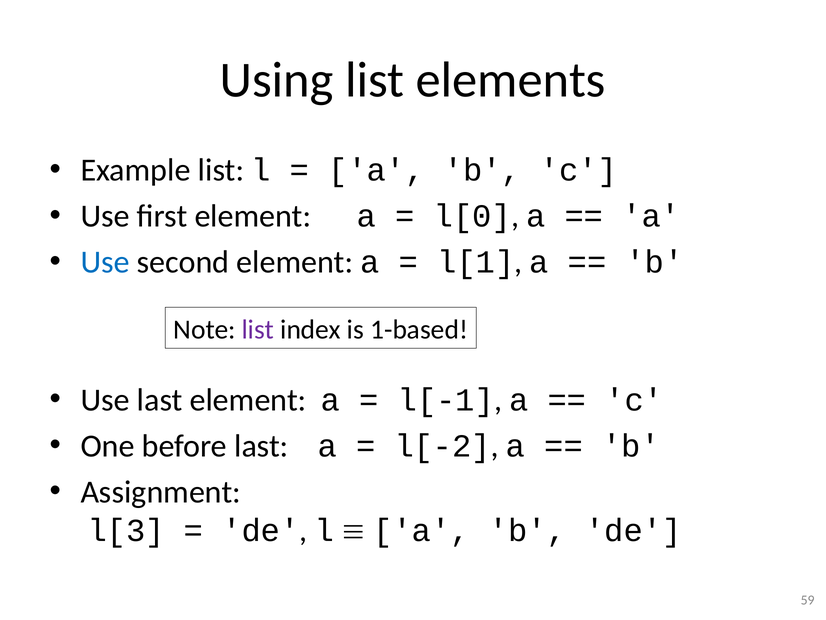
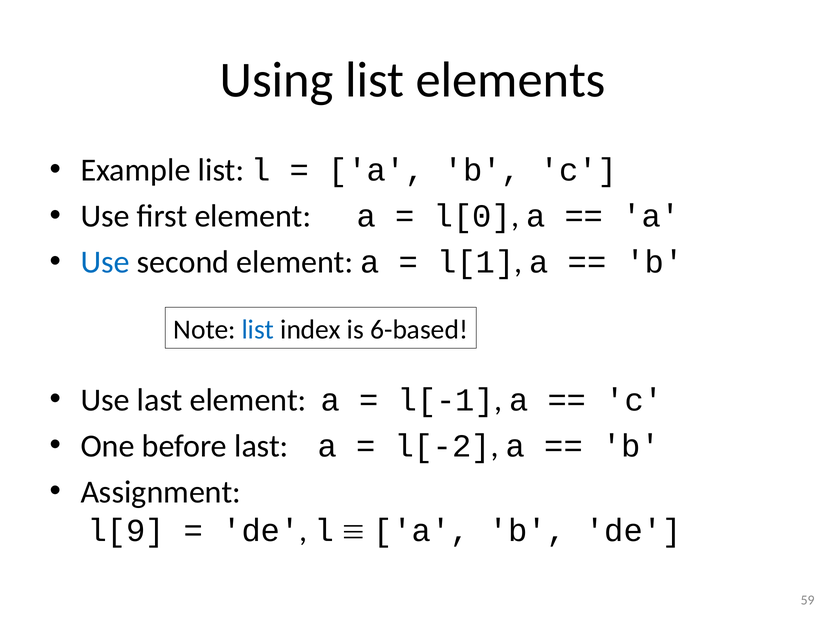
list at (258, 330) colour: purple -> blue
1-based: 1-based -> 6-based
l[3: l[3 -> l[9
